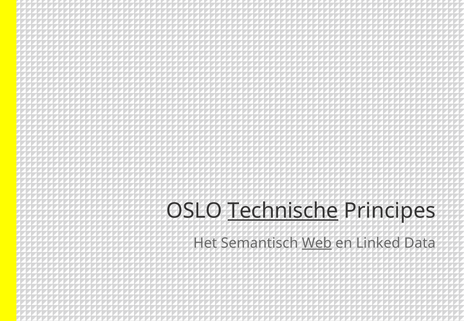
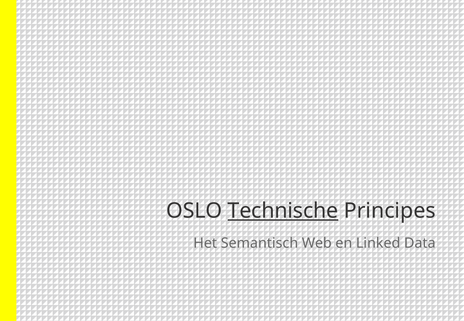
Web underline: present -> none
